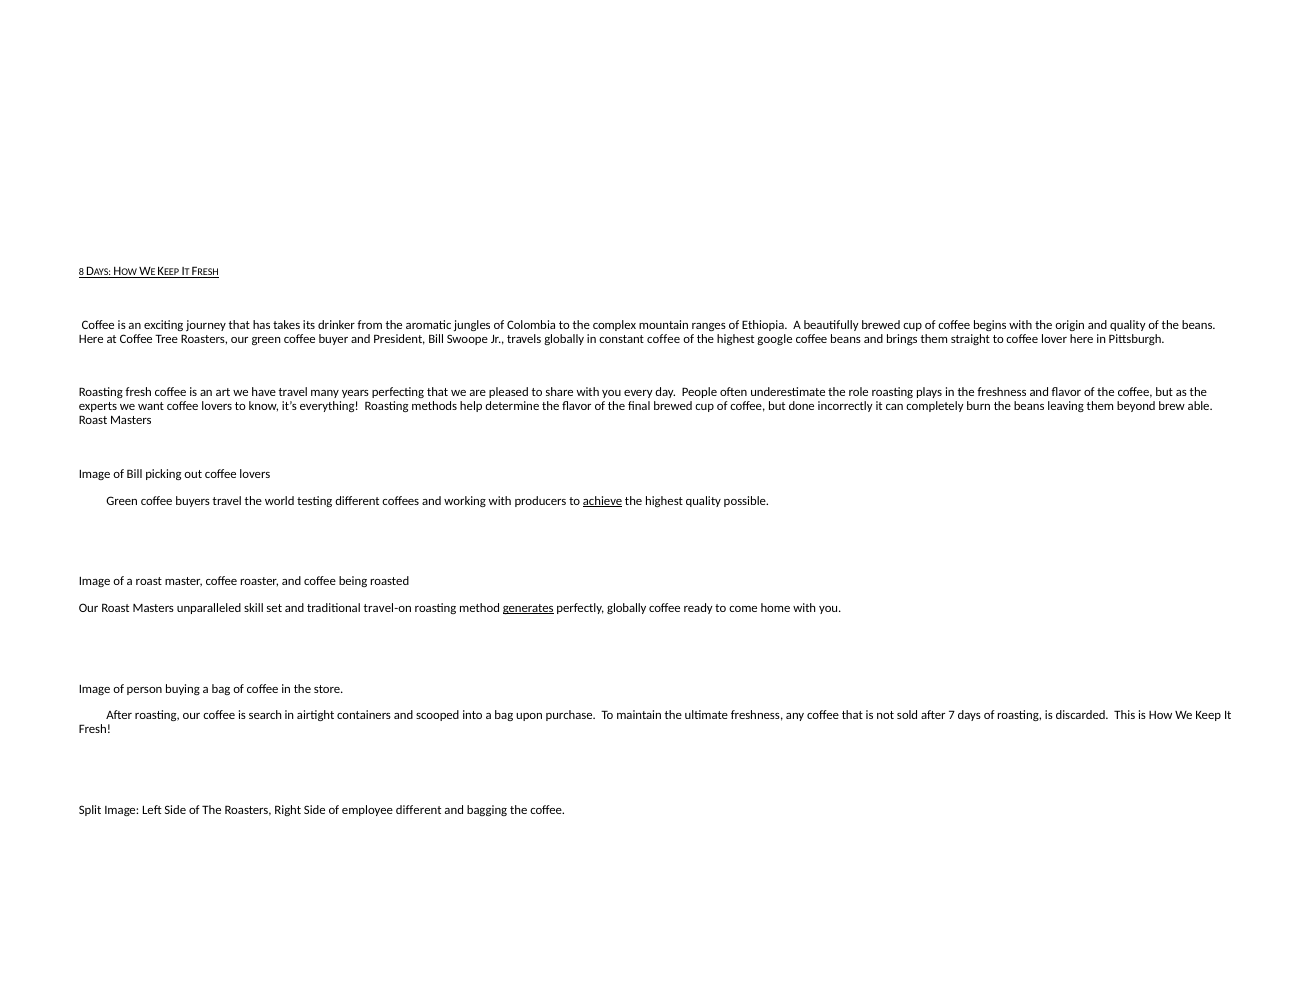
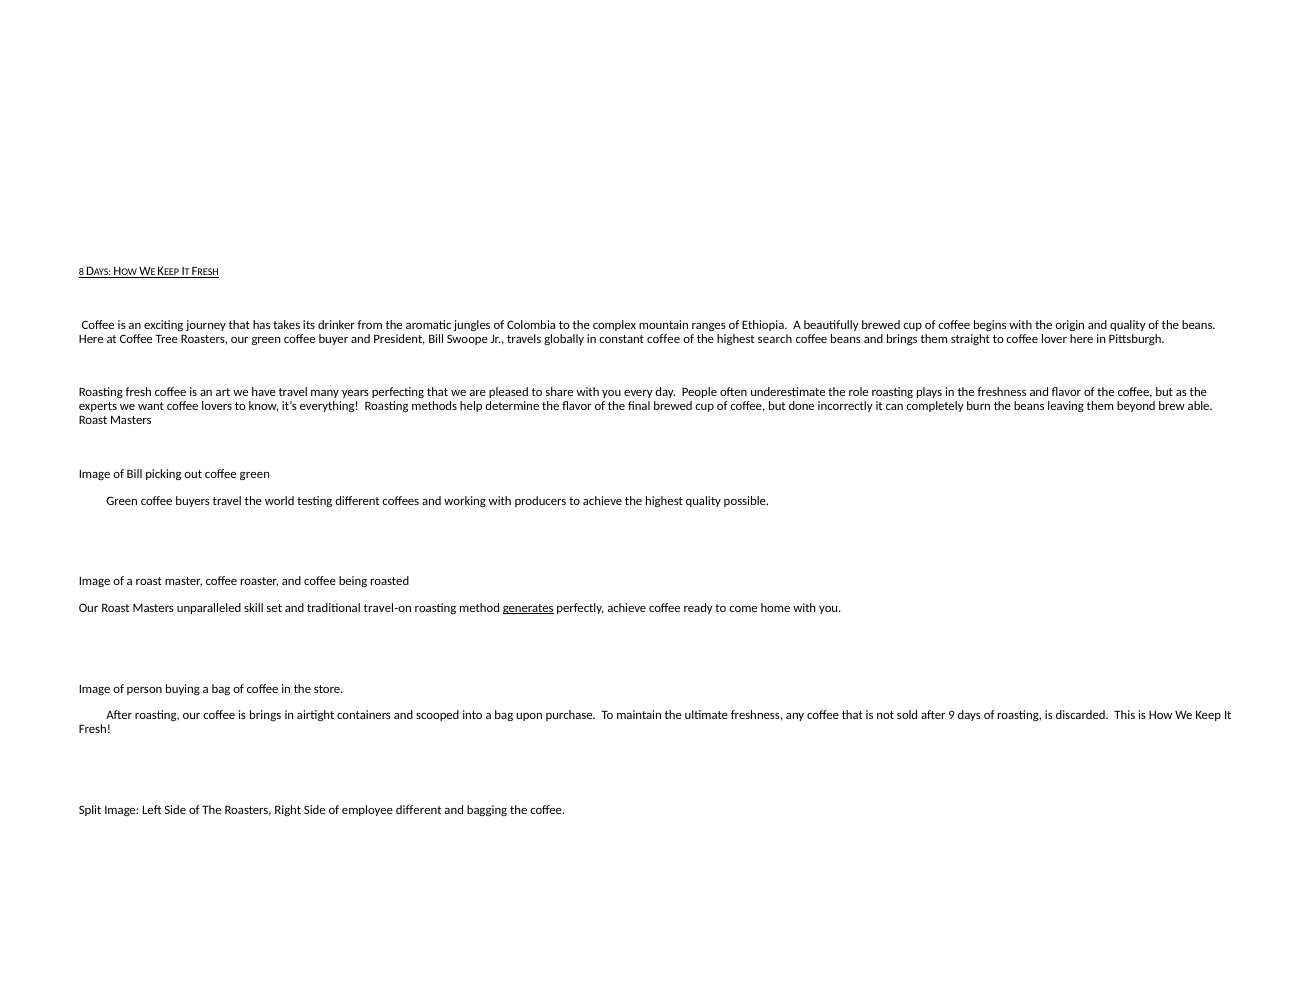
google: google -> search
out coffee lovers: lovers -> green
achieve at (603, 501) underline: present -> none
perfectly globally: globally -> achieve
is search: search -> brings
7: 7 -> 9
